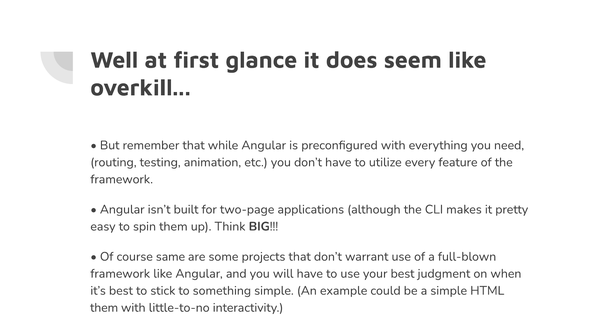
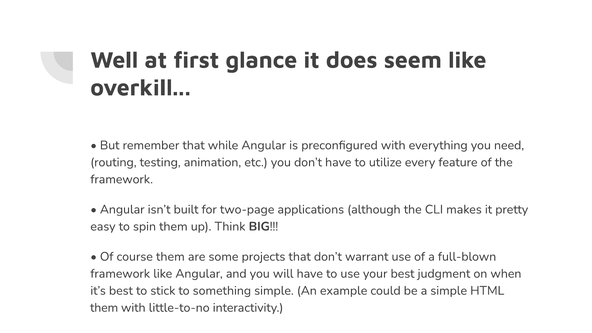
course same: same -> them
